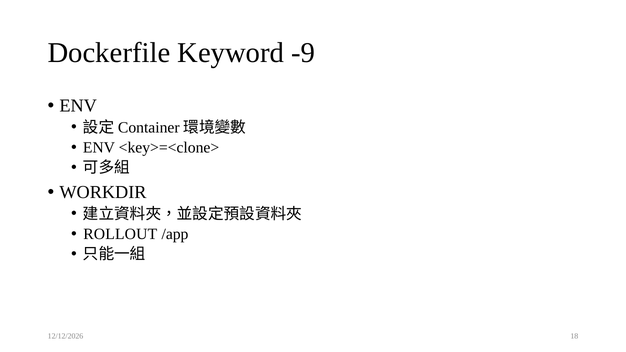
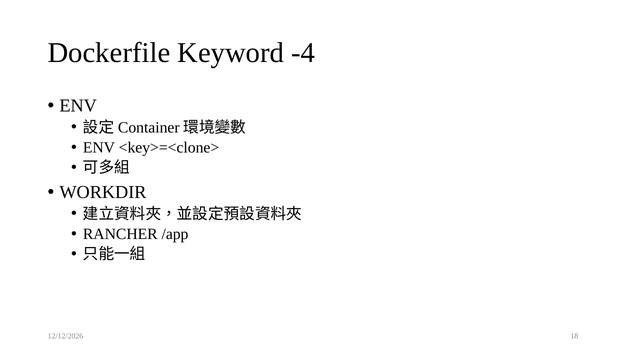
-9: -9 -> -4
ROLLOUT: ROLLOUT -> RANCHER
